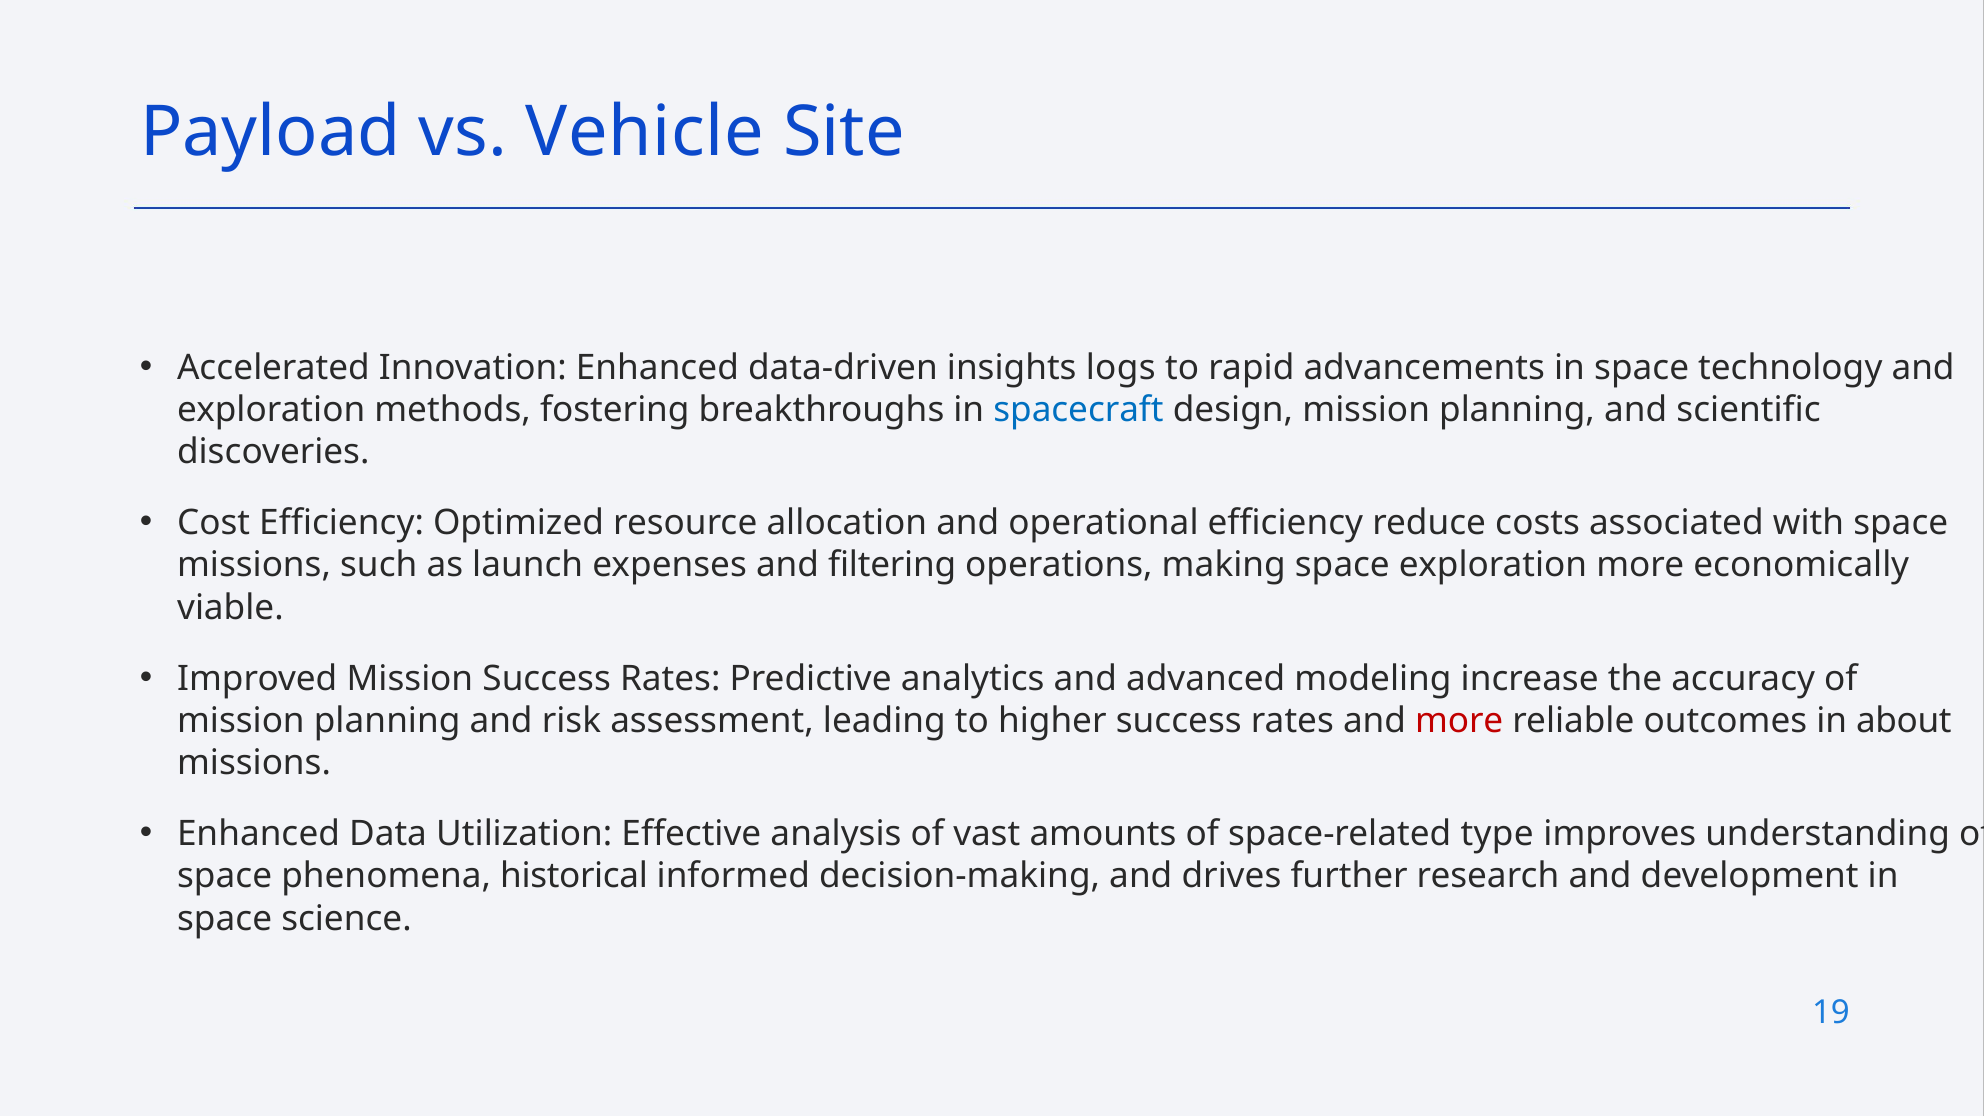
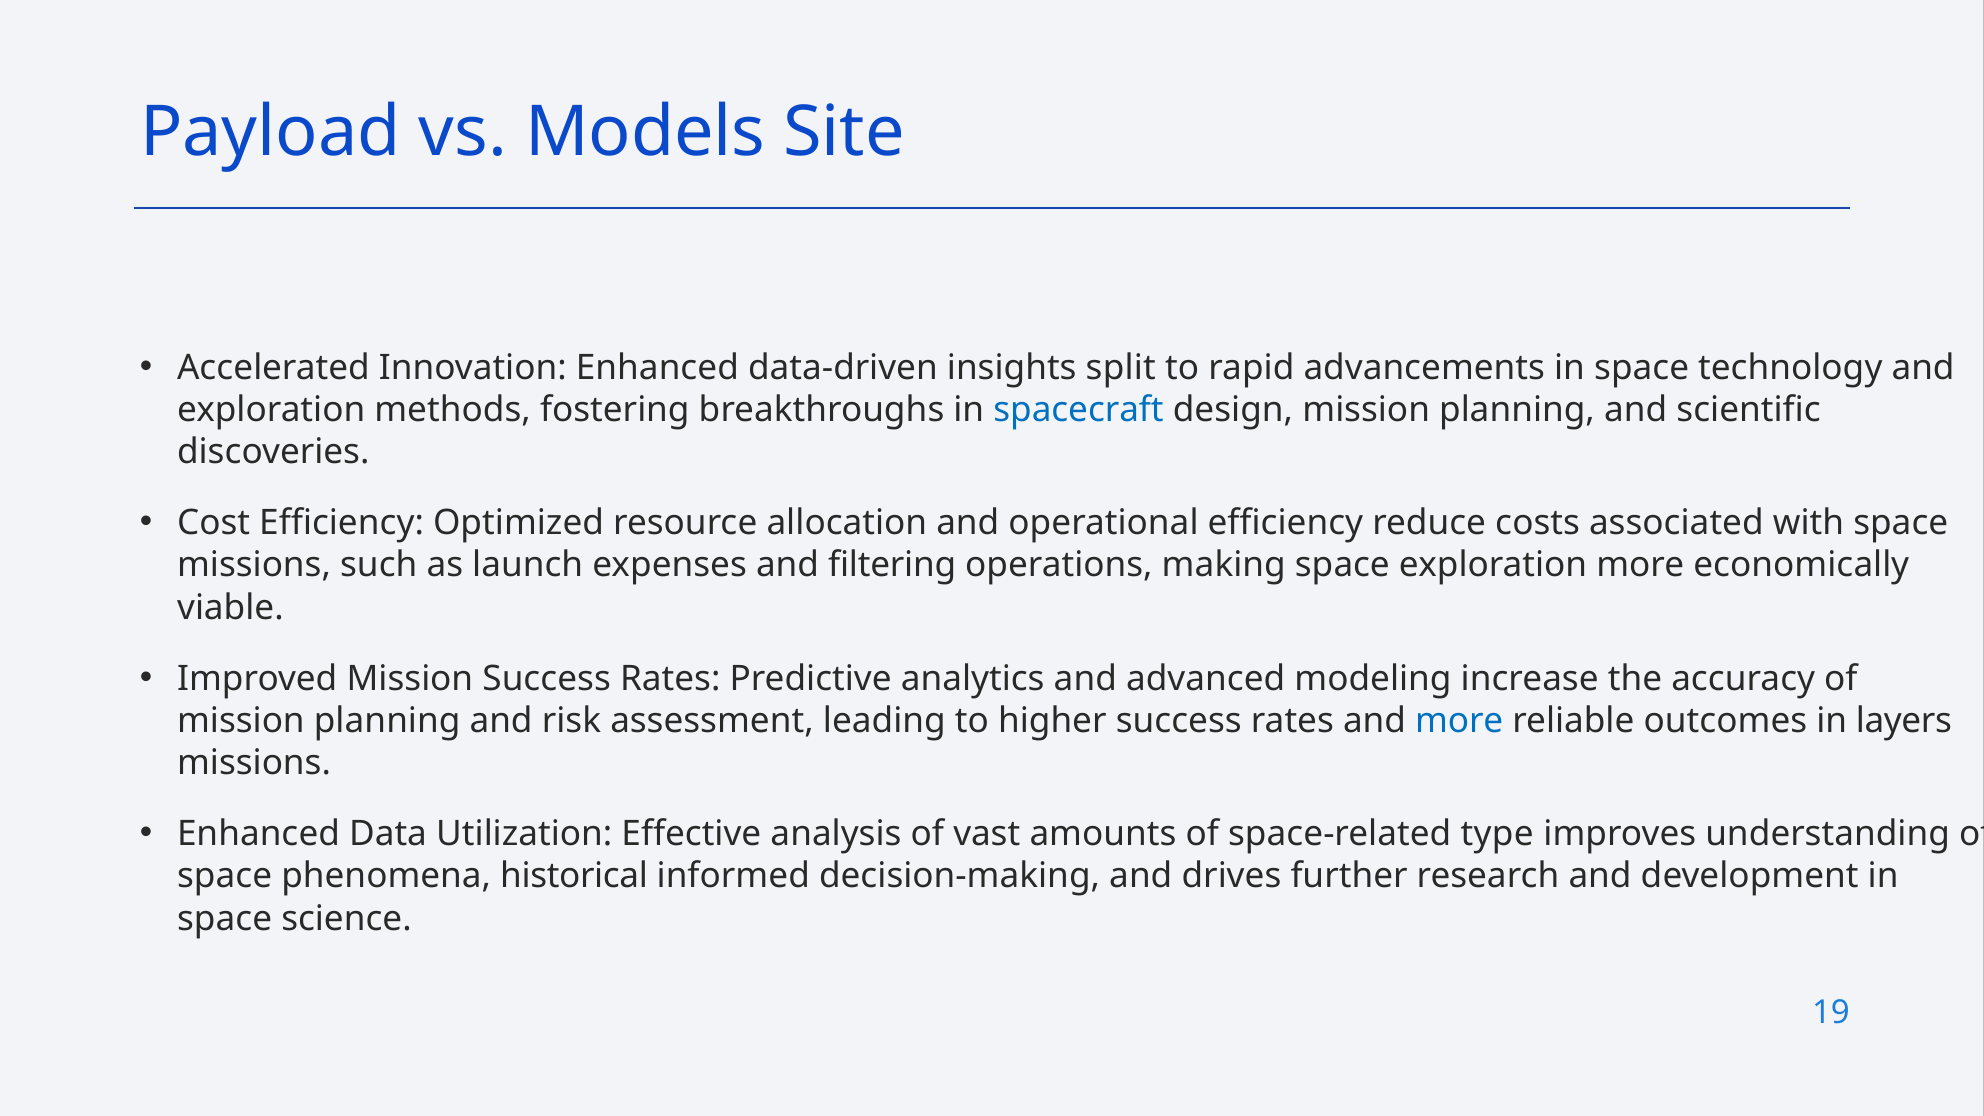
Vehicle: Vehicle -> Models
logs: logs -> split
more at (1459, 721) colour: red -> blue
about: about -> layers
